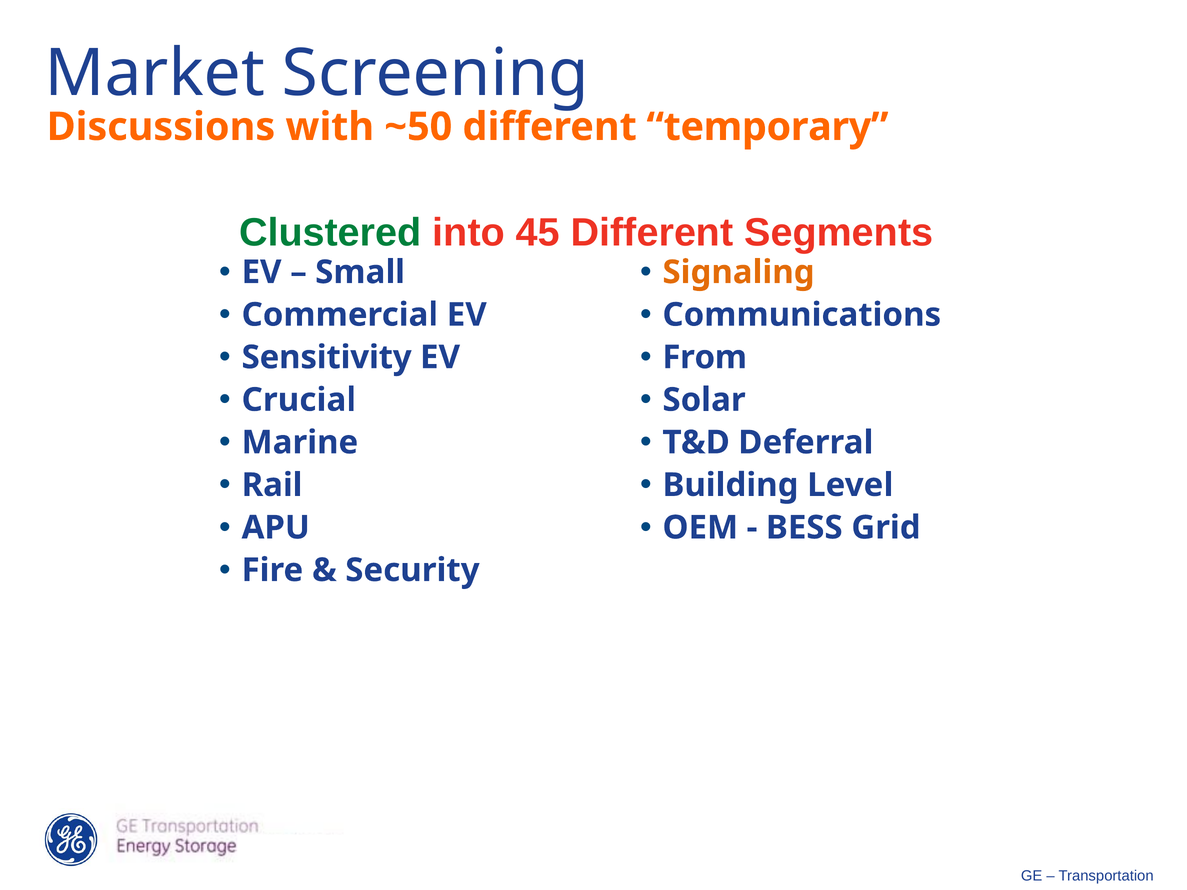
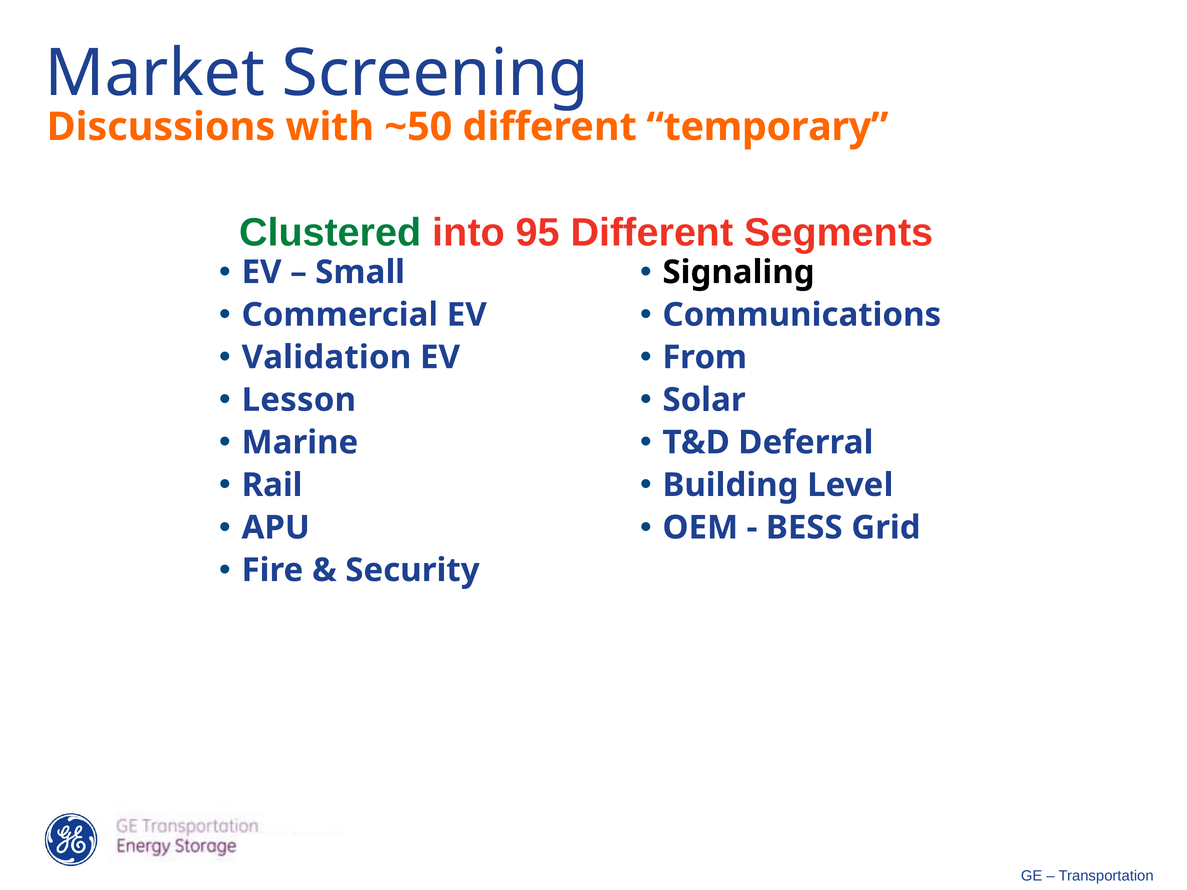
45: 45 -> 95
Signaling colour: orange -> black
Sensitivity: Sensitivity -> Validation
Crucial: Crucial -> Lesson
